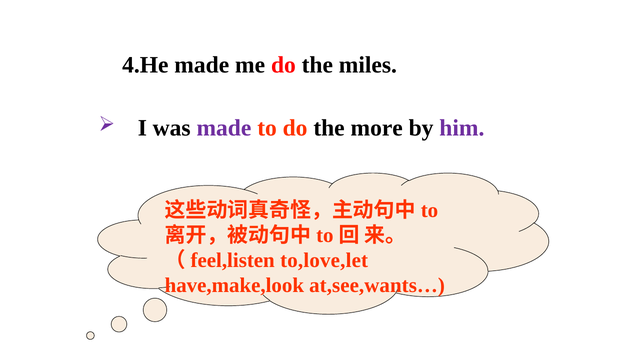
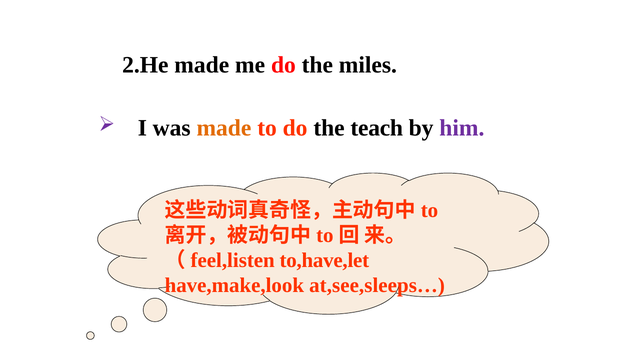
4.He: 4.He -> 2.He
made at (224, 128) colour: purple -> orange
more: more -> teach
to,love,let: to,love,let -> to,have,let
at,see,wants…: at,see,wants… -> at,see,sleeps…
